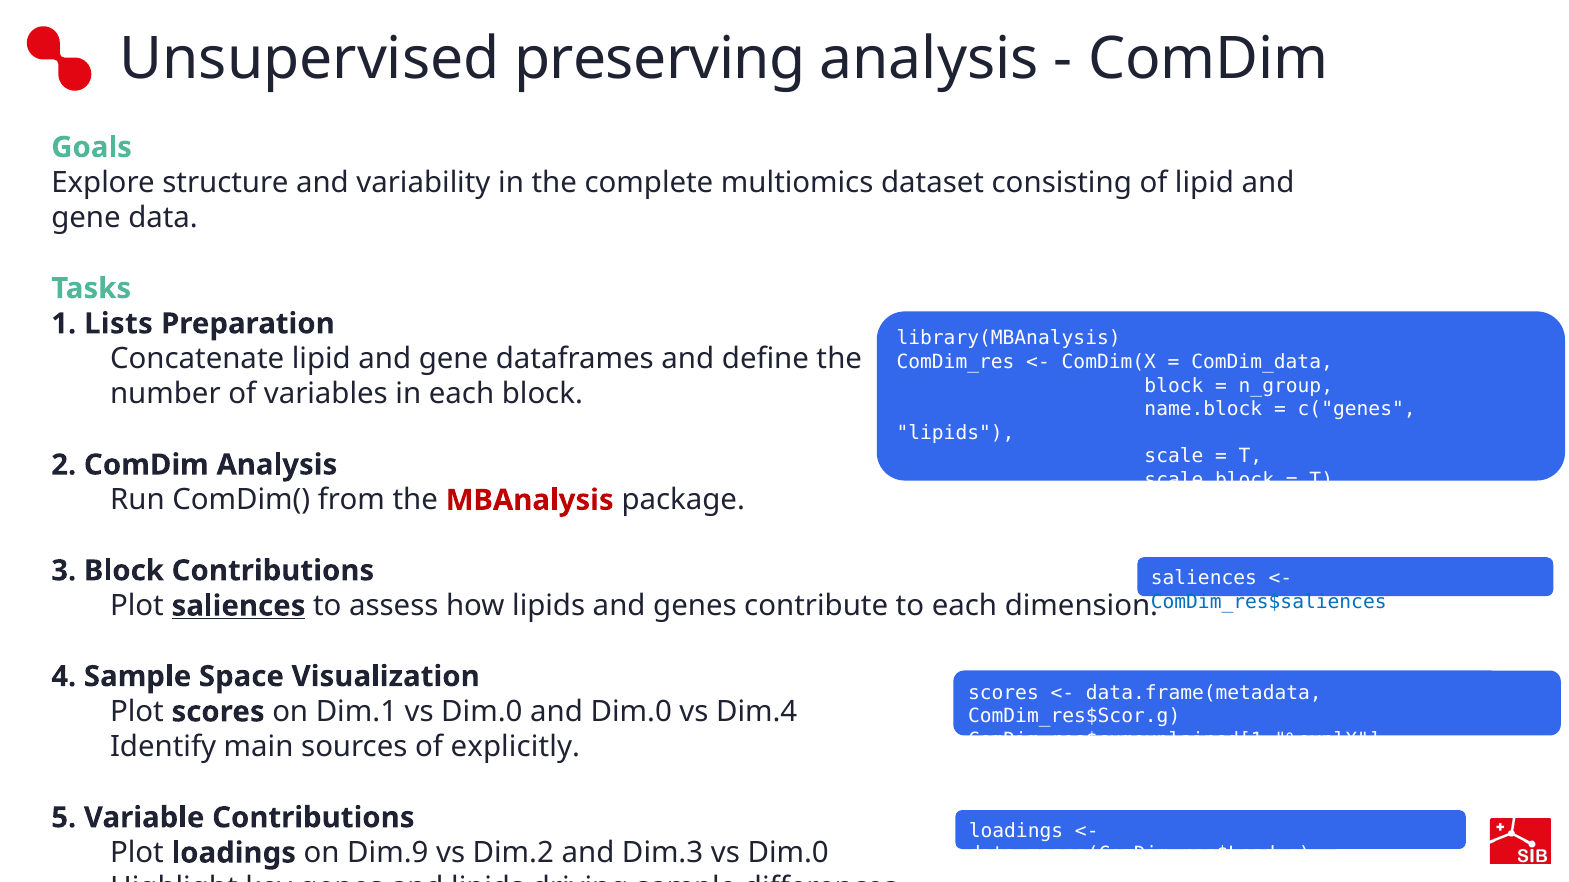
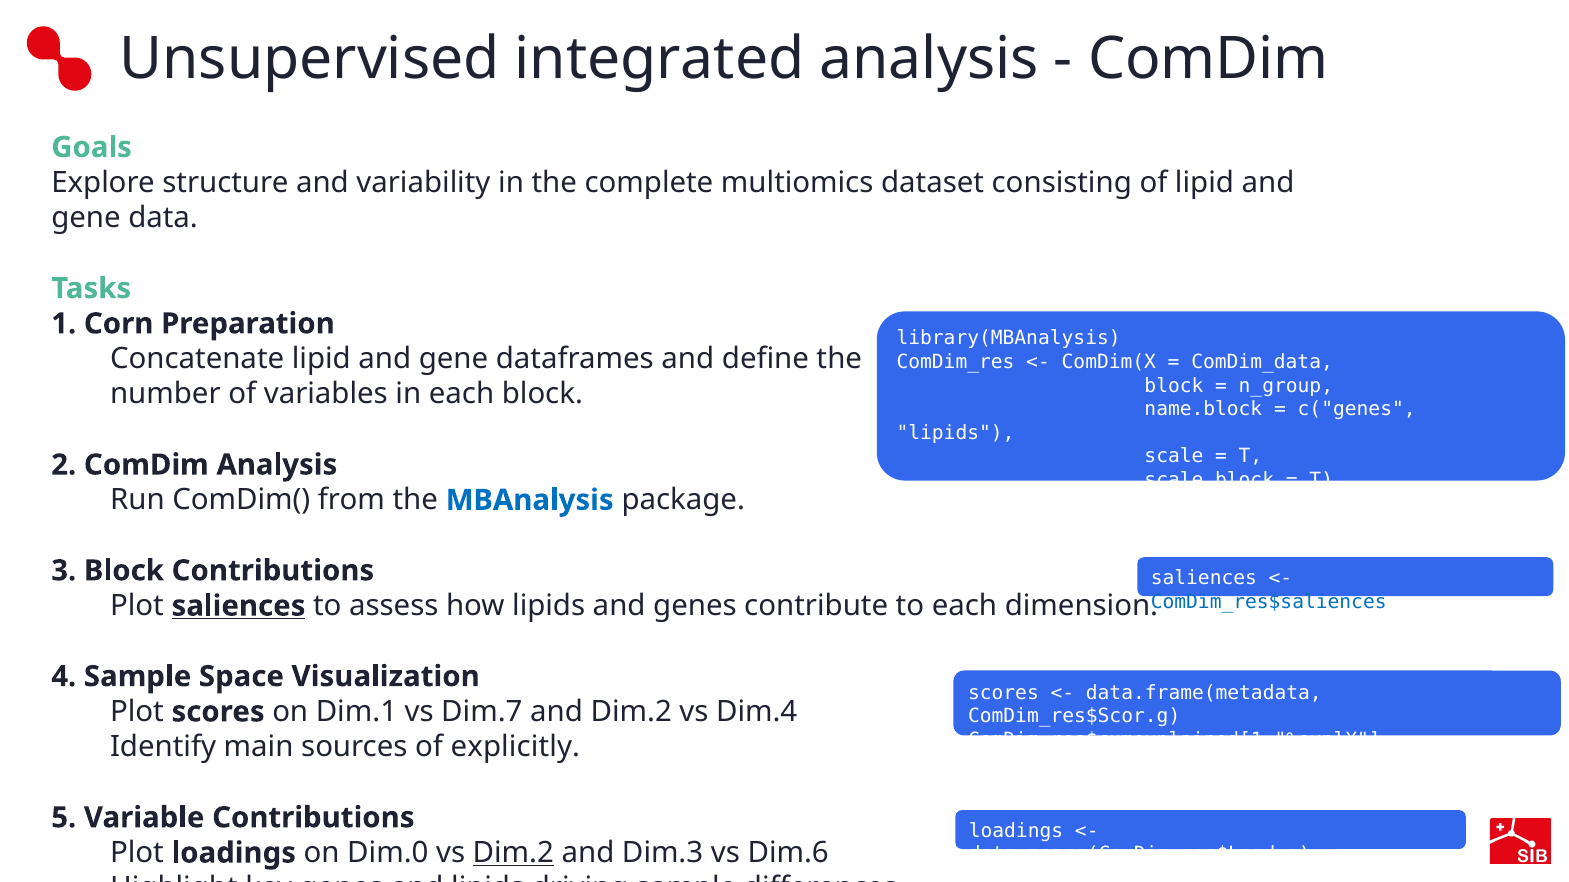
preserving: preserving -> integrated
Lists: Lists -> Corn
MBAnalysis colour: red -> blue
Dim.1 vs Dim.0: Dim.0 -> Dim.7
and Dim.0: Dim.0 -> Dim.2
Dim.9: Dim.9 -> Dim.0
Dim.2 at (513, 853) underline: none -> present
Dim.3 vs Dim.0: Dim.0 -> Dim.6
